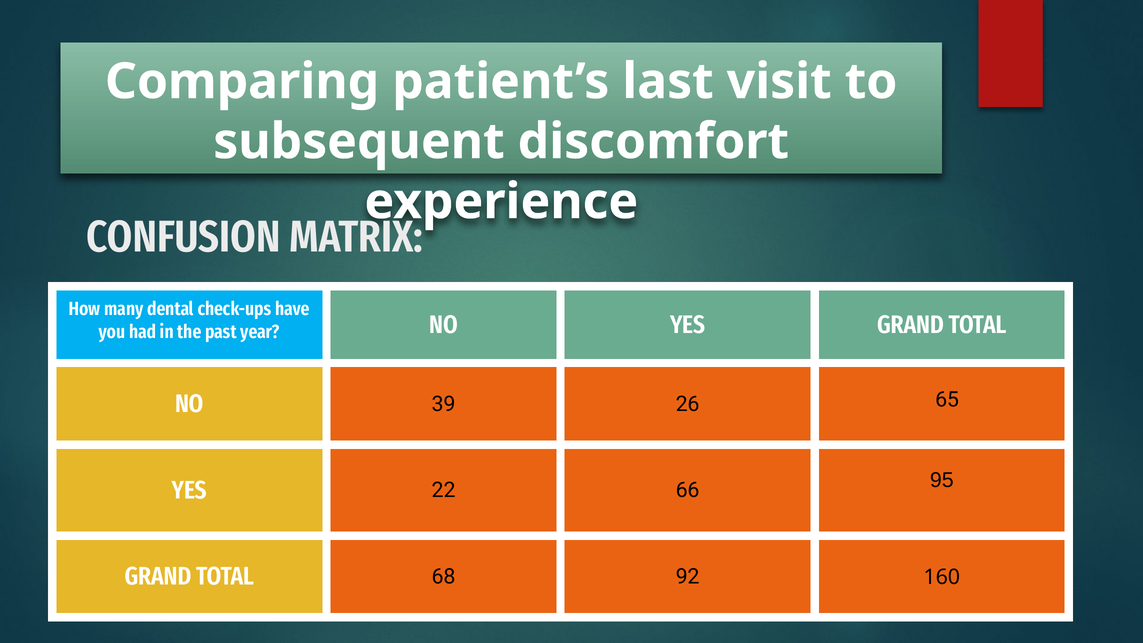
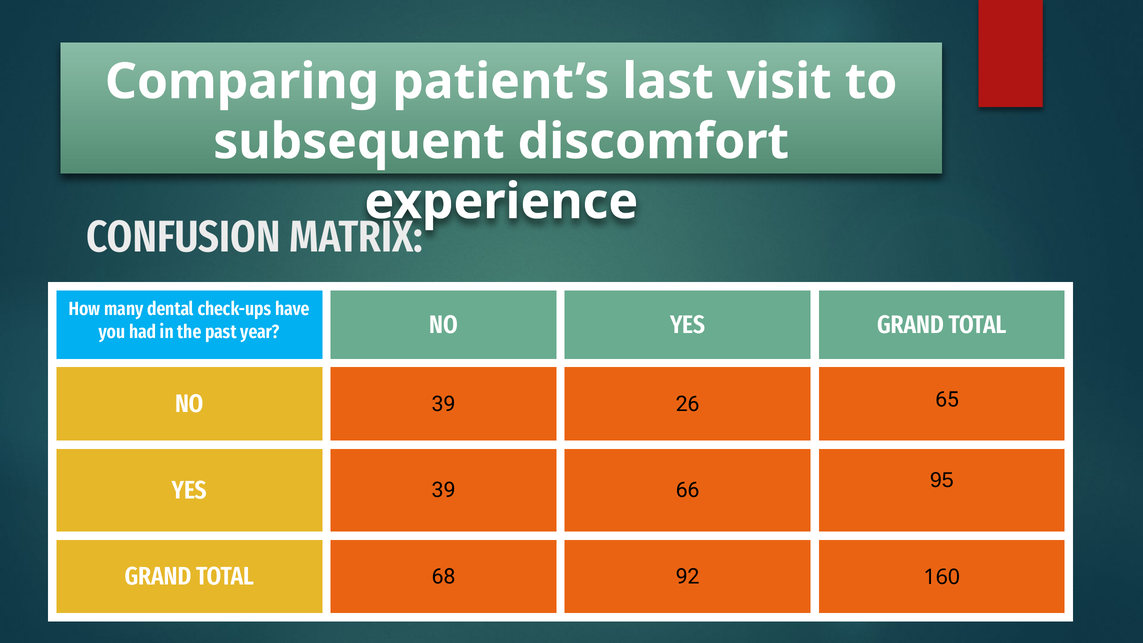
YES 22: 22 -> 39
